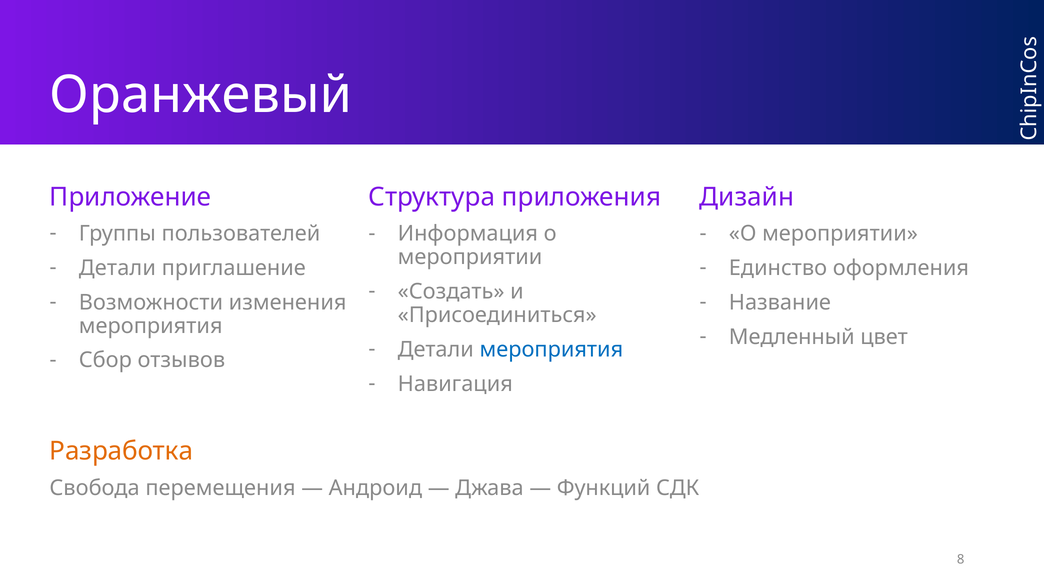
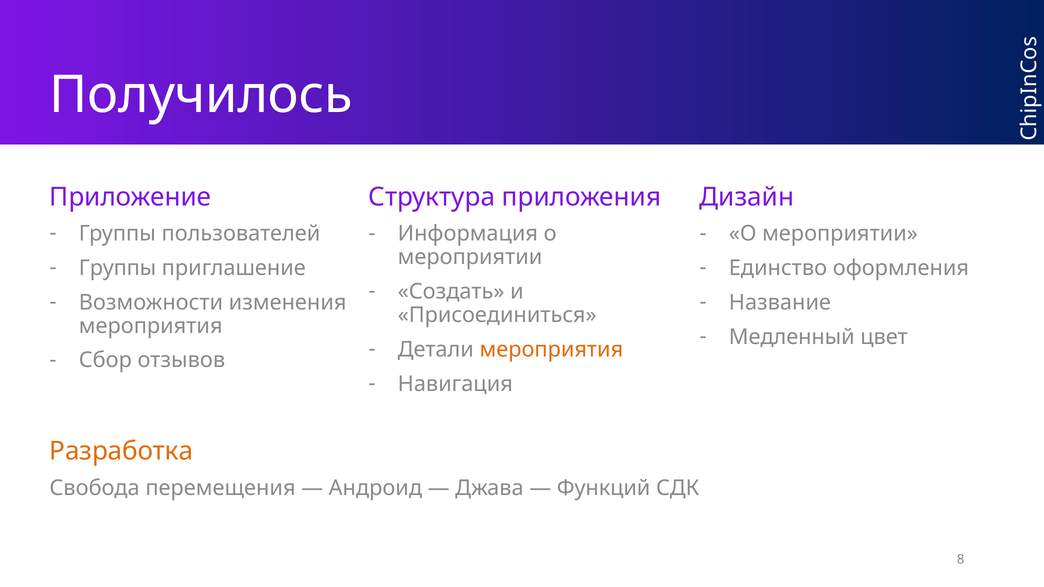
Оранжевый: Оранжевый -> Получилось
Детали at (117, 268): Детали -> Группы
мероприятия at (551, 350) colour: blue -> orange
